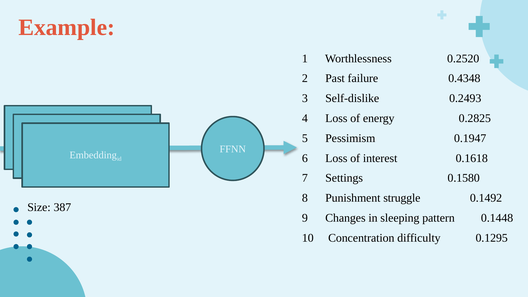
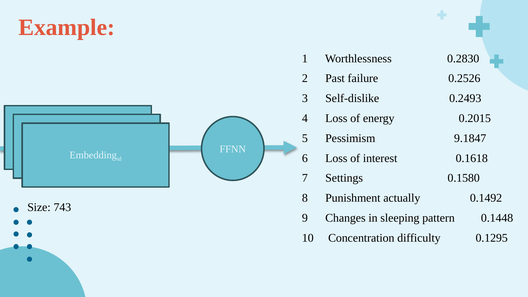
0.2520: 0.2520 -> 0.2830
0.4348: 0.4348 -> 0.2526
0.2825: 0.2825 -> 0.2015
0.1947: 0.1947 -> 9.1847
struggle: struggle -> actually
387: 387 -> 743
